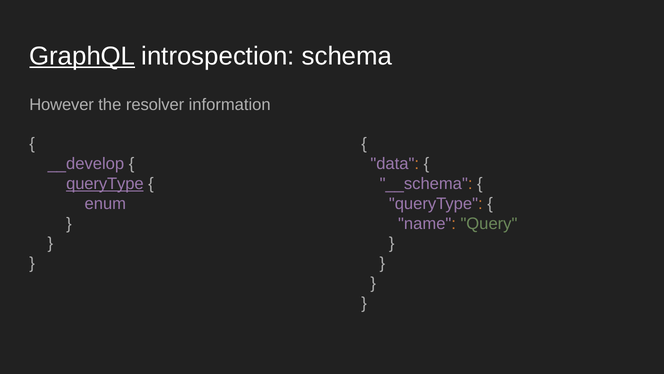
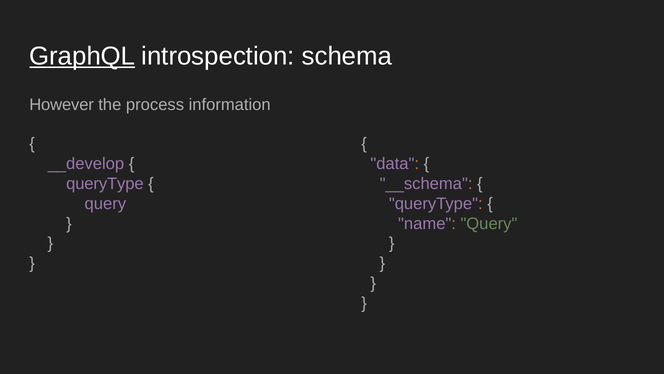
resolver: resolver -> process
queryType at (105, 183) underline: present -> none
enum at (105, 203): enum -> query
